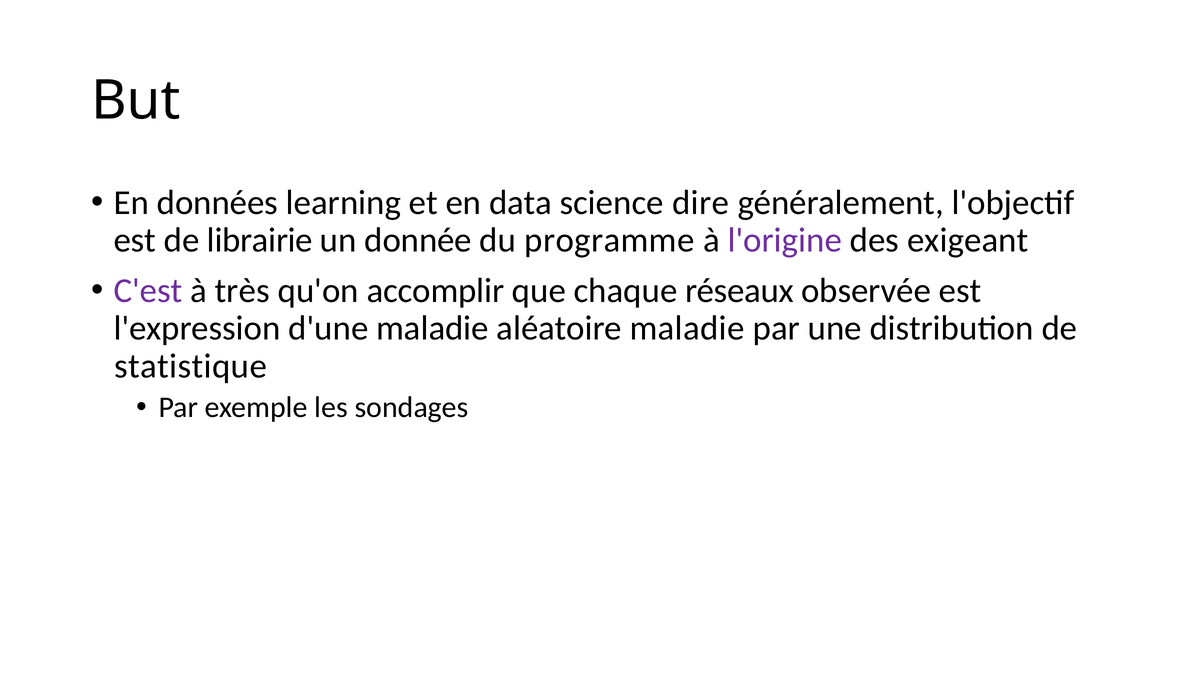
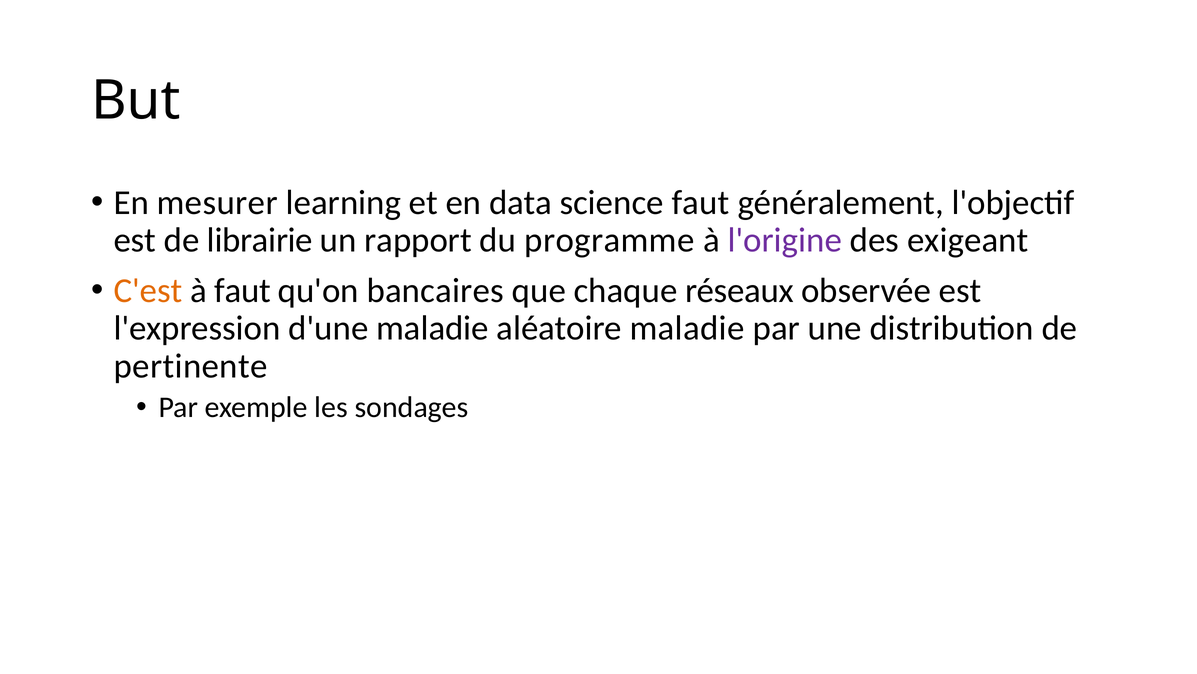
données: données -> mesurer
science dire: dire -> faut
donnée: donnée -> rapport
C'est colour: purple -> orange
à très: très -> faut
accomplir: accomplir -> bancaires
statistique: statistique -> pertinente
